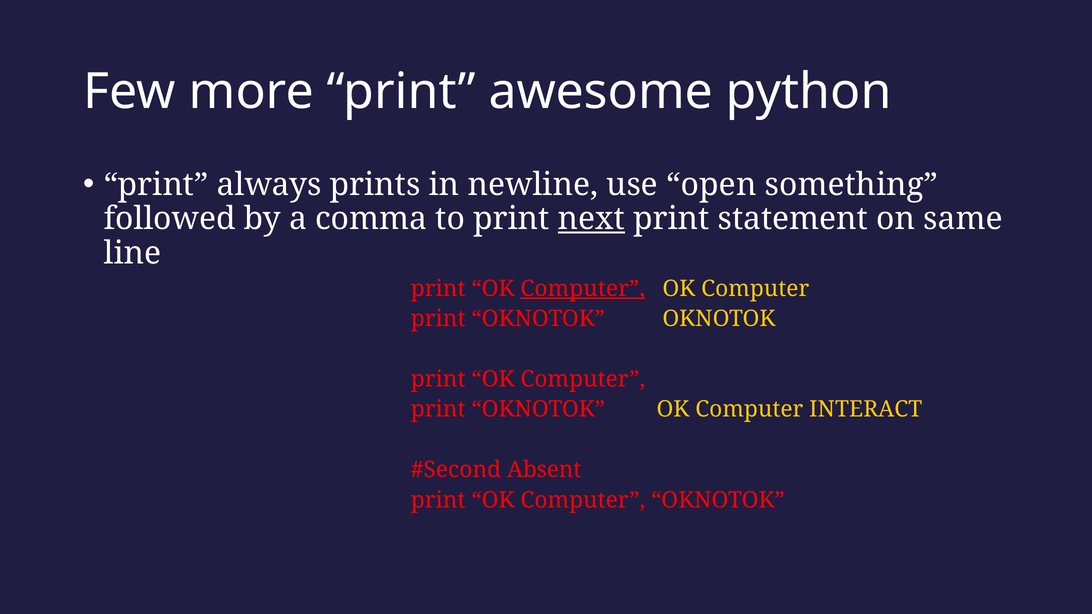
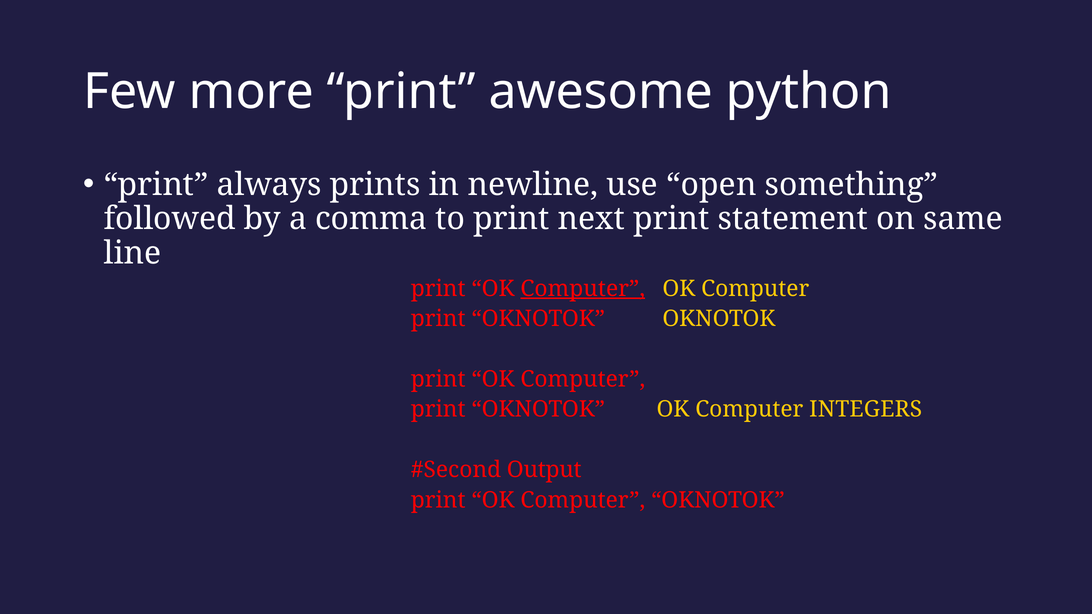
next underline: present -> none
INTERACT: INTERACT -> INTEGERS
Absent: Absent -> Output
